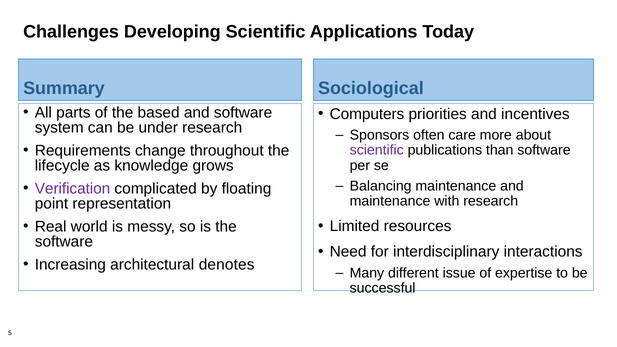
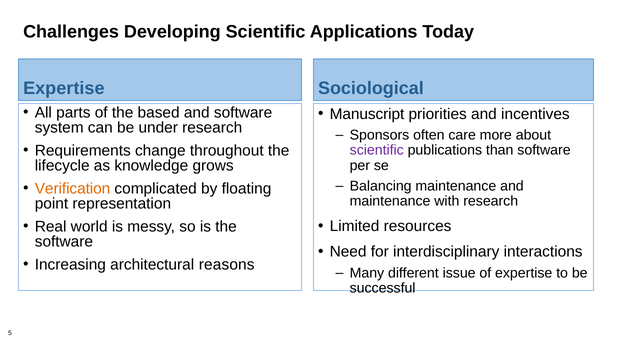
Summary at (64, 88): Summary -> Expertise
Computers: Computers -> Manuscript
Verification colour: purple -> orange
denotes: denotes -> reasons
